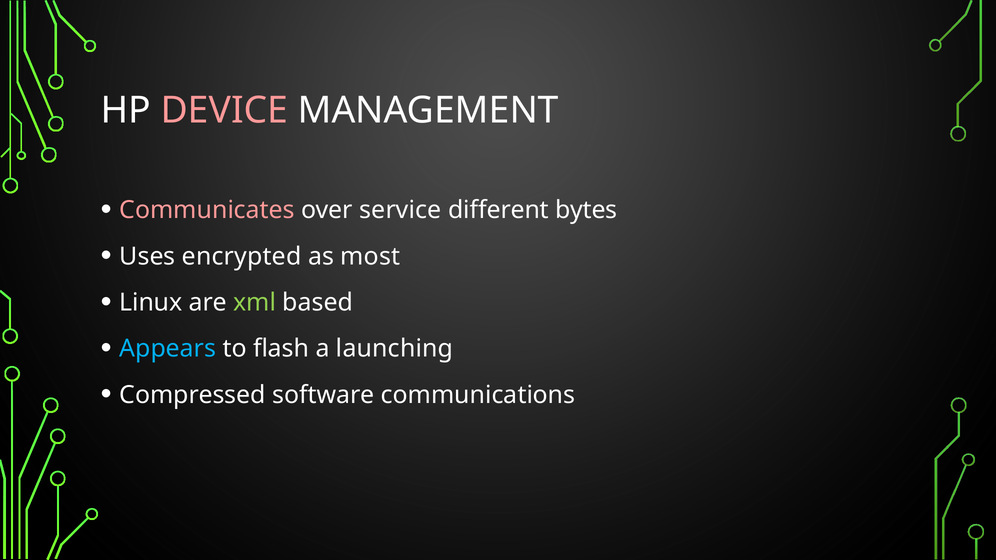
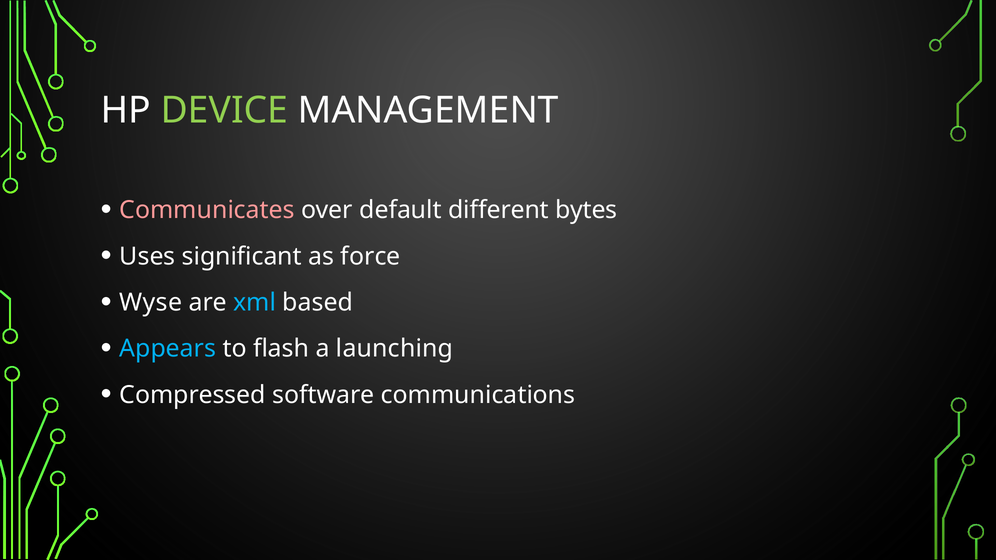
DEVICE colour: pink -> light green
service: service -> default
encrypted: encrypted -> significant
most: most -> force
Linux: Linux -> Wyse
xml colour: light green -> light blue
